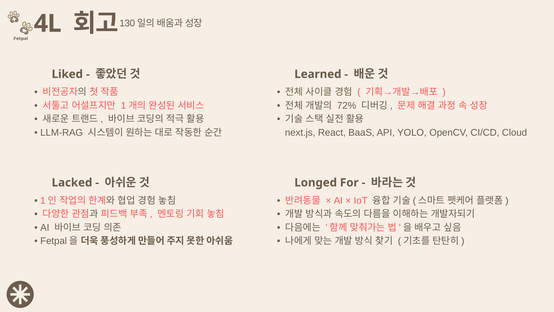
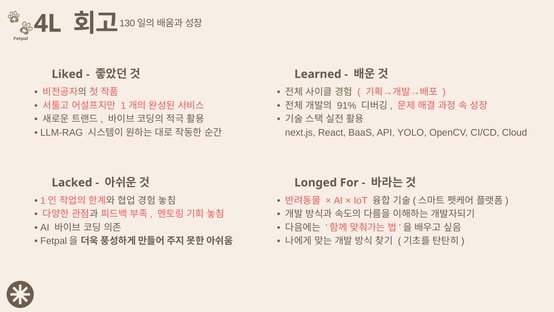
72%: 72% -> 91%
